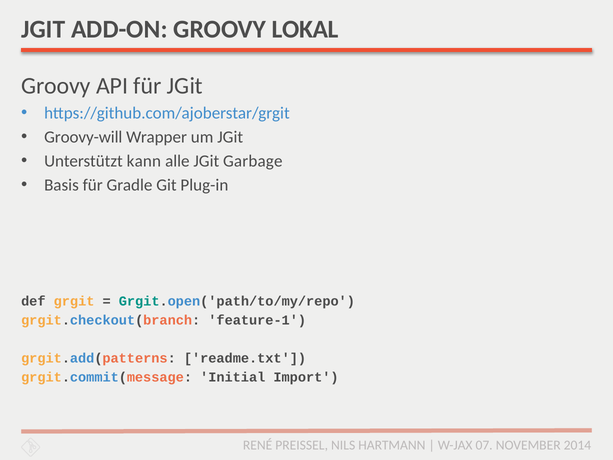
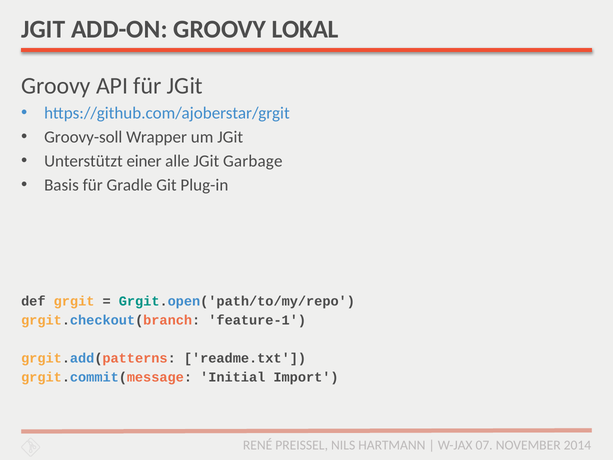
Groovy-will: Groovy-will -> Groovy-soll
kann: kann -> einer
